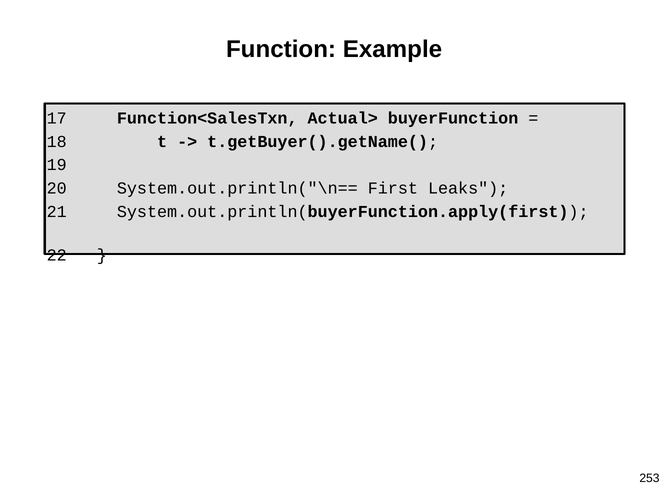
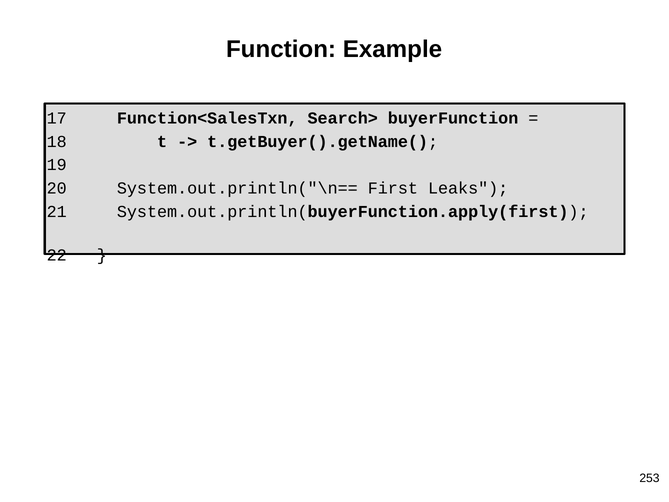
Actual>: Actual> -> Search>
